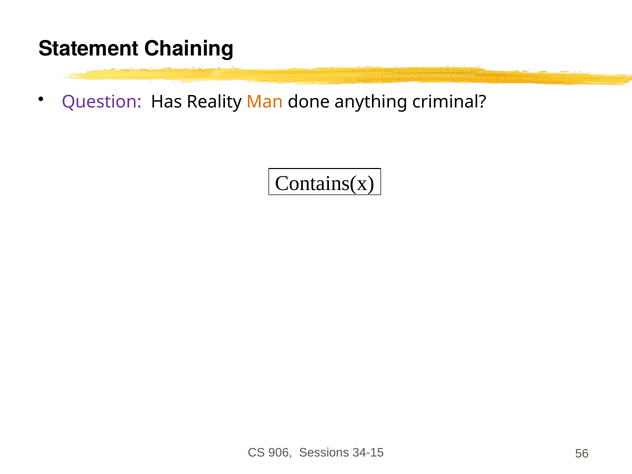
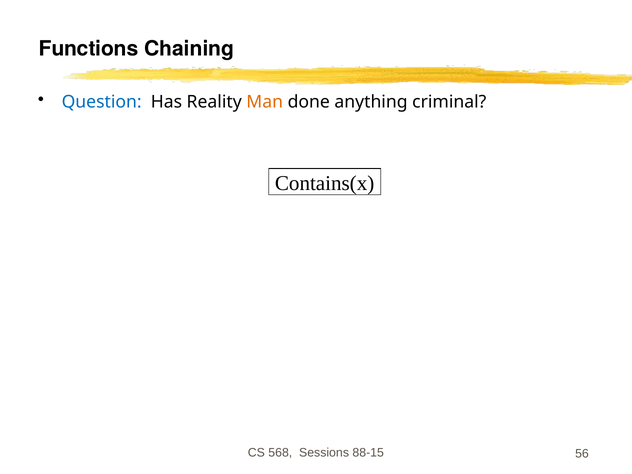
Statement: Statement -> Functions
Question colour: purple -> blue
906: 906 -> 568
34-15: 34-15 -> 88-15
